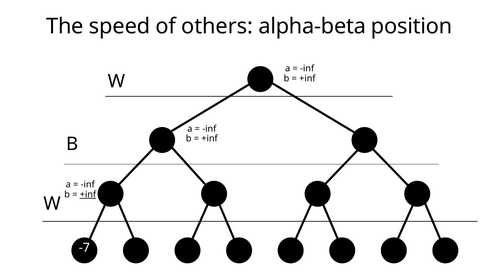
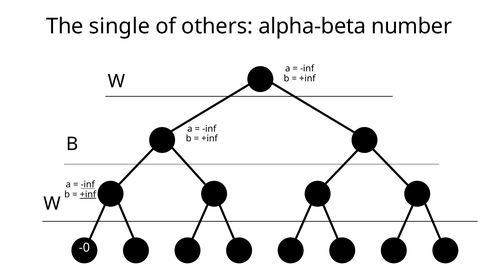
speed: speed -> single
position: position -> number
inf at (88, 185) underline: none -> present
-7: -7 -> -0
